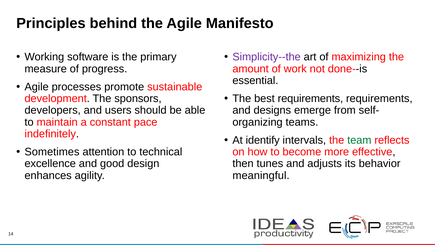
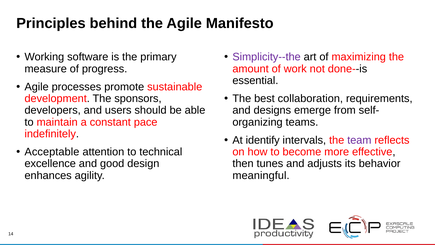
best requirements: requirements -> collaboration
team colour: green -> purple
Sometimes: Sometimes -> Acceptable
